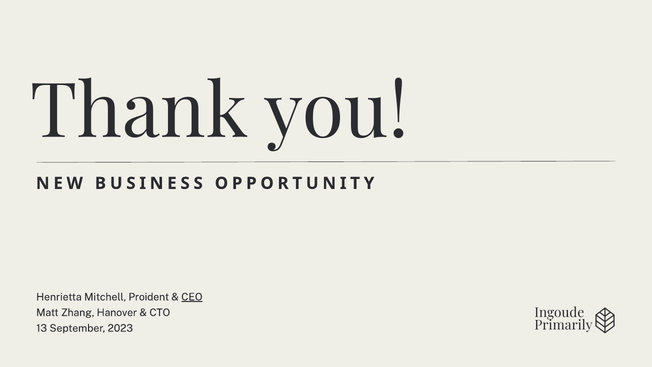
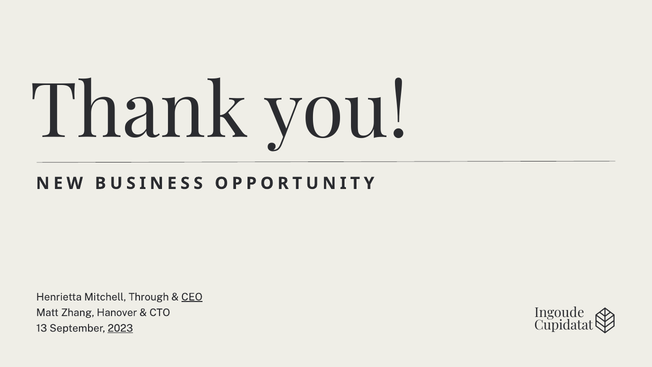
Proident: Proident -> Through
Primarily: Primarily -> Cupidatat
2023 underline: none -> present
